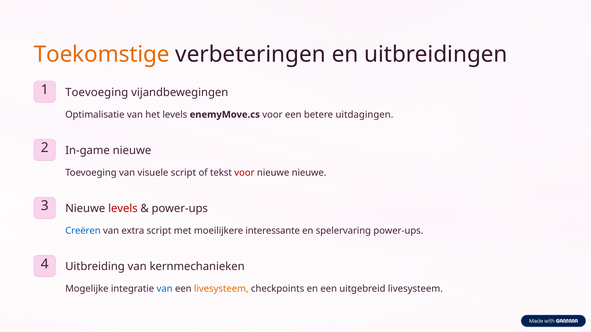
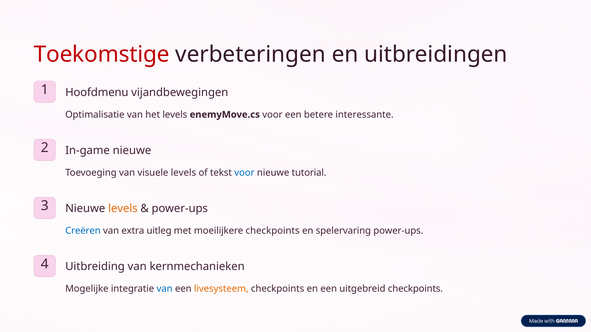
Toekomstige colour: orange -> red
1 Toevoeging: Toevoeging -> Hoofdmenu
uitdagingen: uitdagingen -> interessante
visuele script: script -> levels
voor at (244, 173) colour: red -> blue
nieuwe nieuwe: nieuwe -> tutorial
levels at (123, 209) colour: red -> orange
extra script: script -> uitleg
moeilijkere interessante: interessante -> checkpoints
uitgebreid livesysteem: livesysteem -> checkpoints
